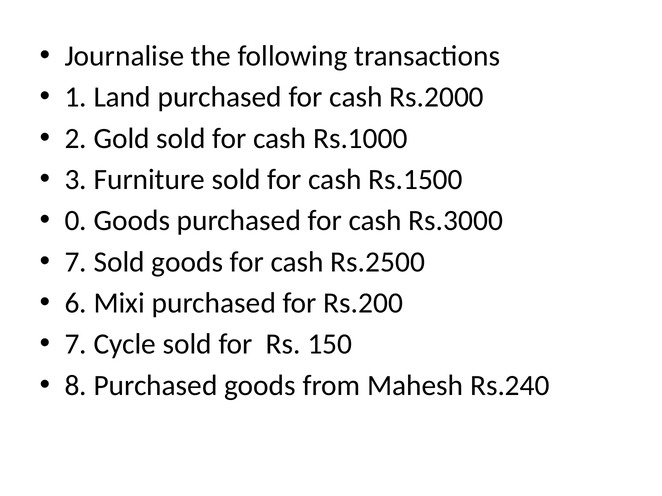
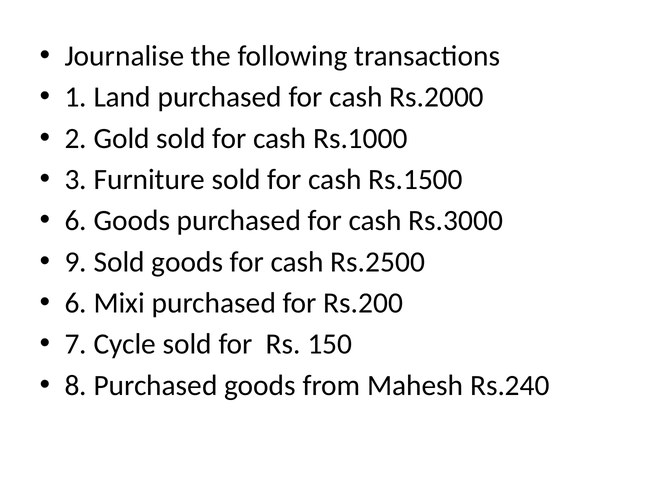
0 at (76, 221): 0 -> 6
7 at (76, 262): 7 -> 9
